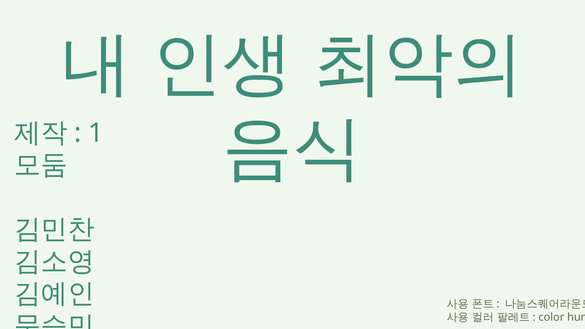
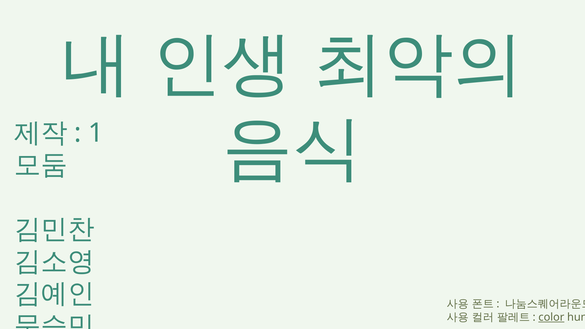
color underline: none -> present
